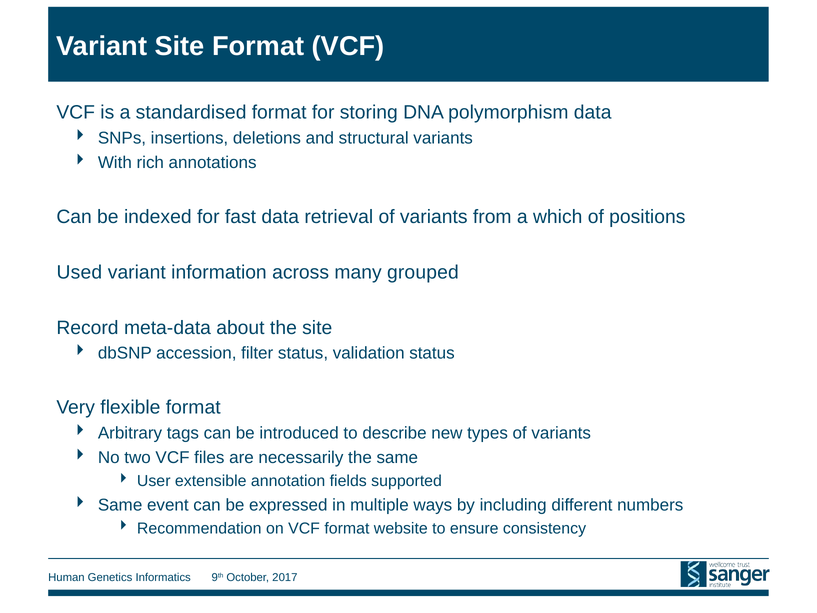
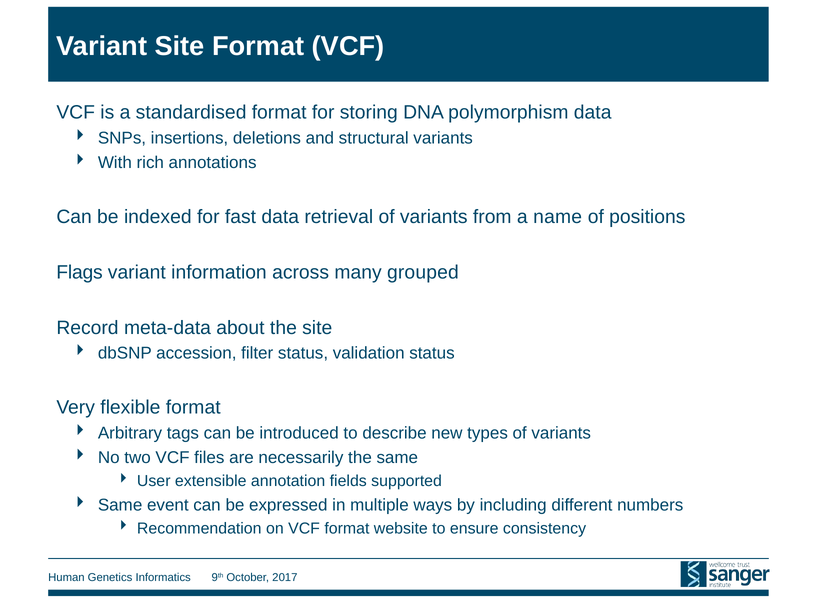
which: which -> name
Used: Used -> Flags
